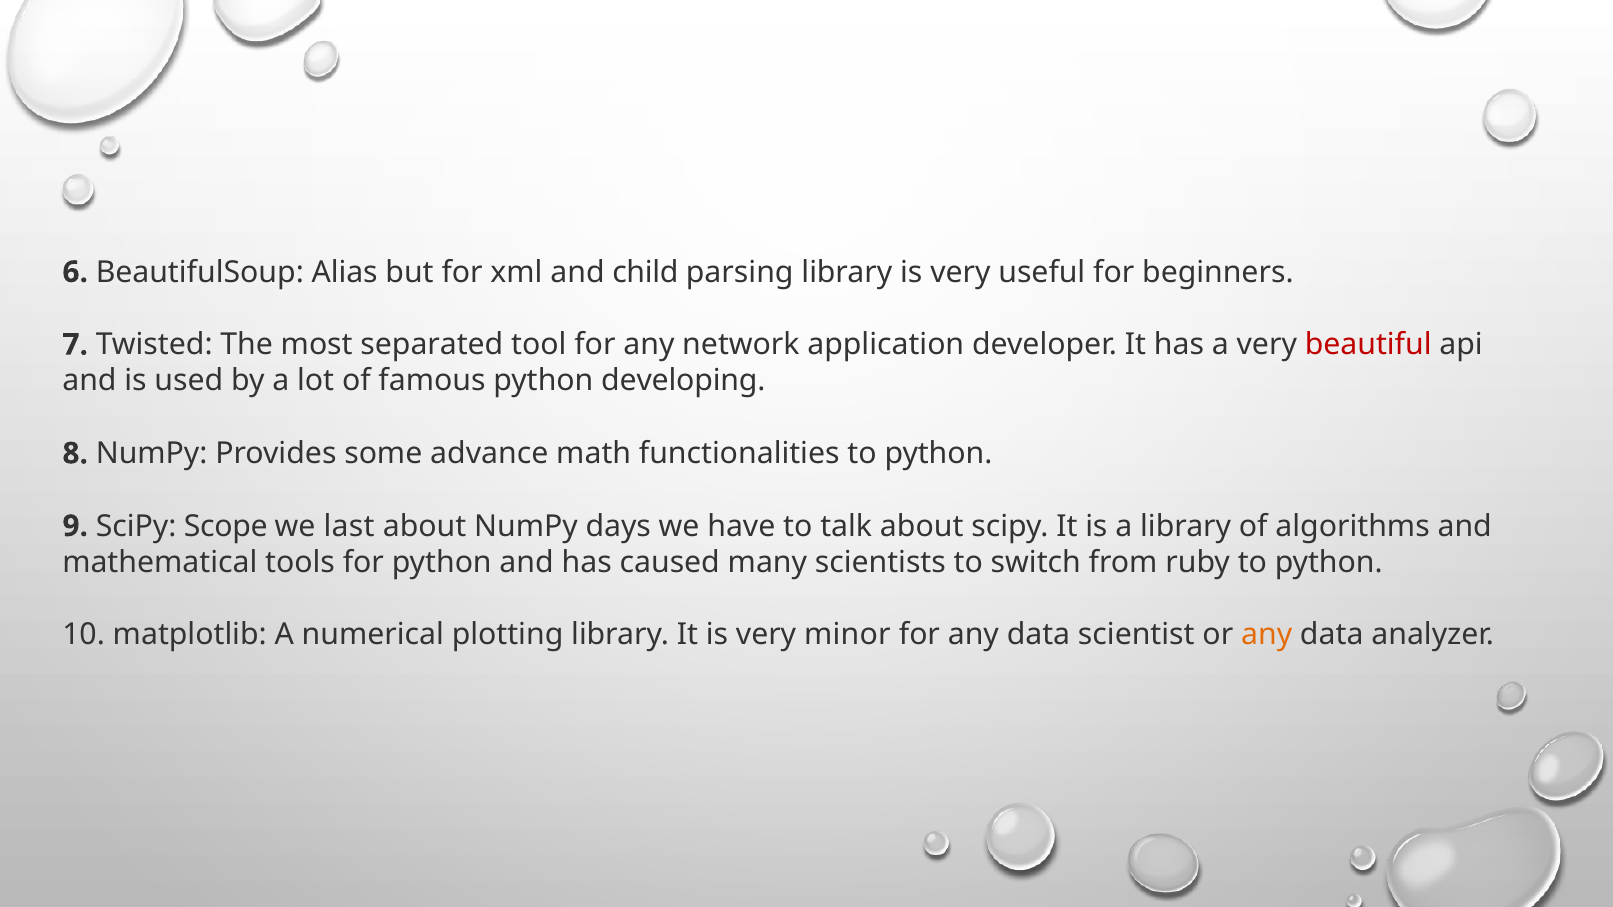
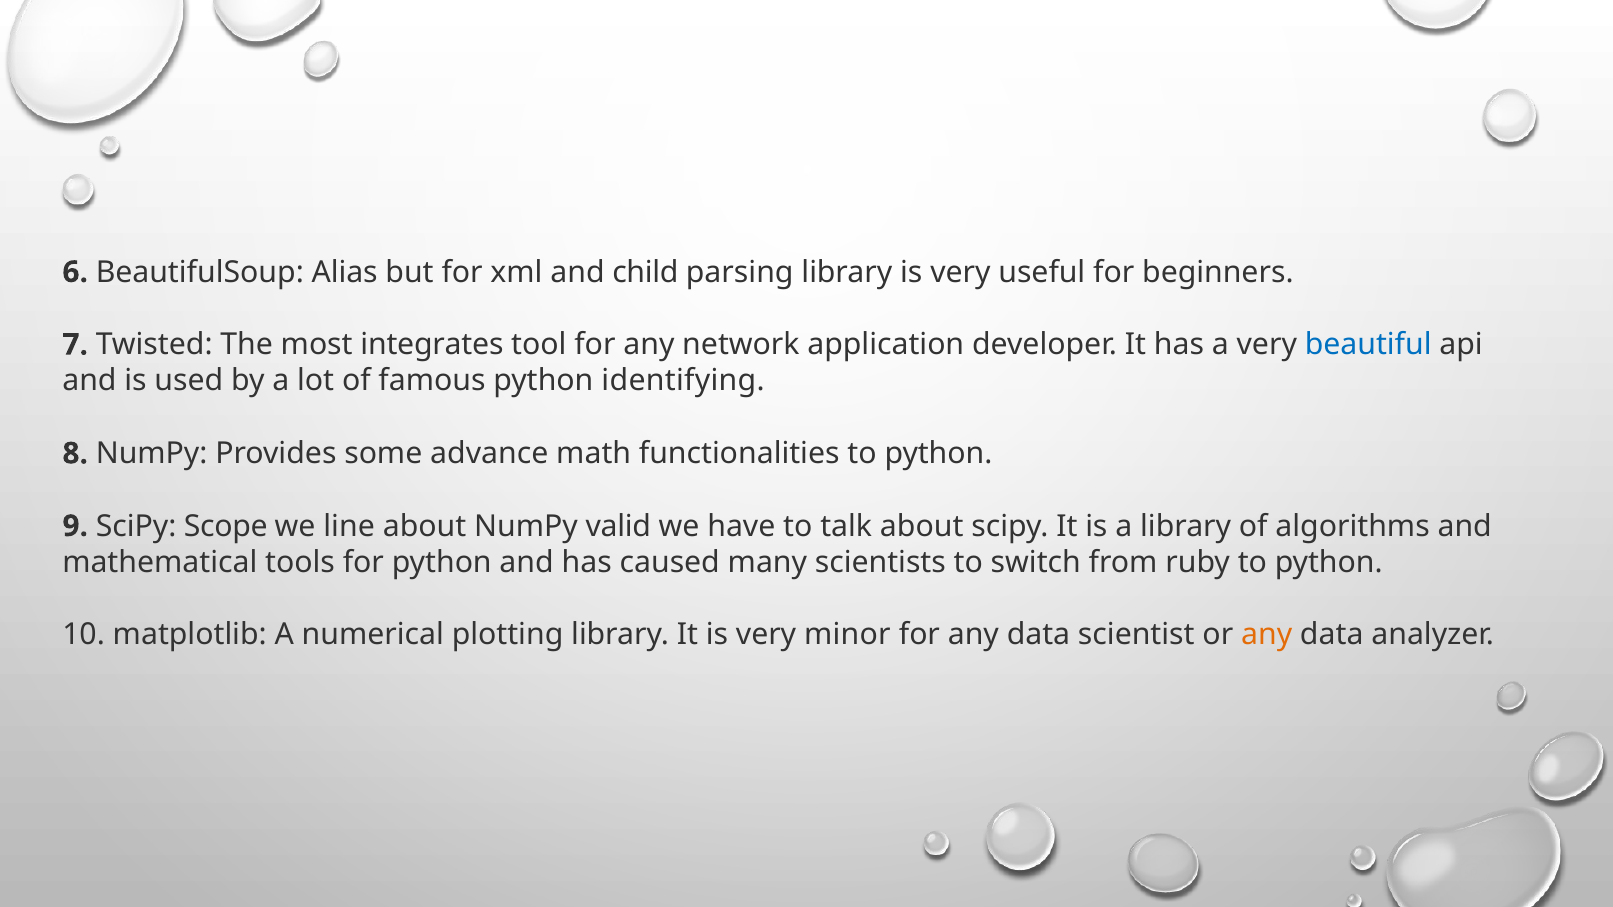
separated: separated -> integrates
beautiful colour: red -> blue
developing: developing -> identifying
last: last -> line
days: days -> valid
